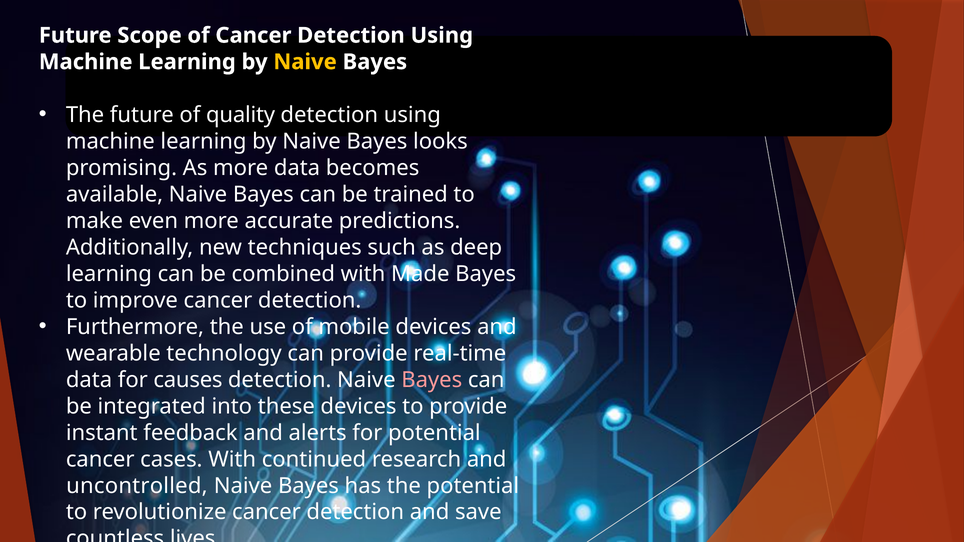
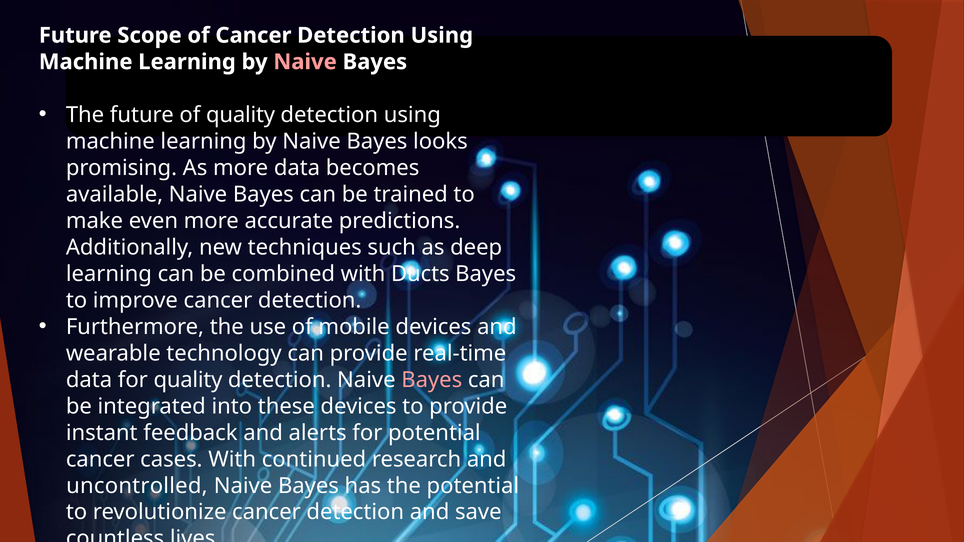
Naive at (305, 62) colour: yellow -> pink
Made: Made -> Ducts
for causes: causes -> quality
